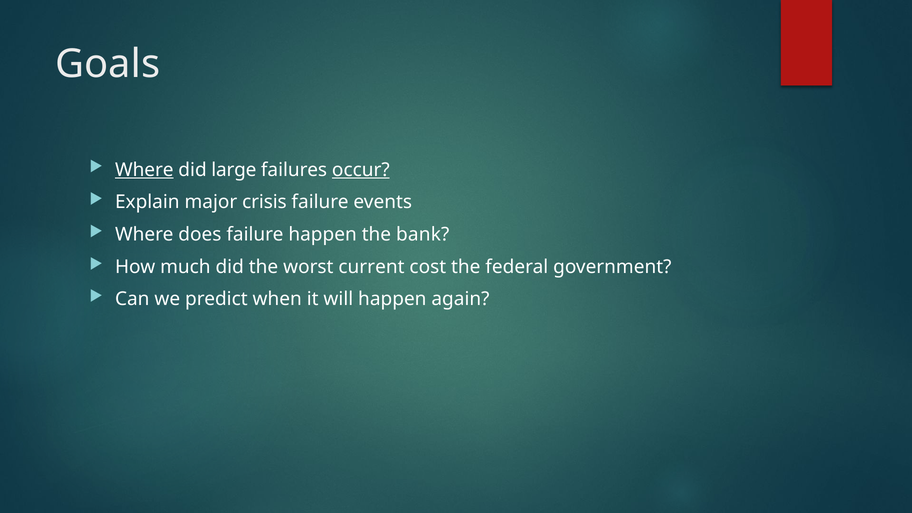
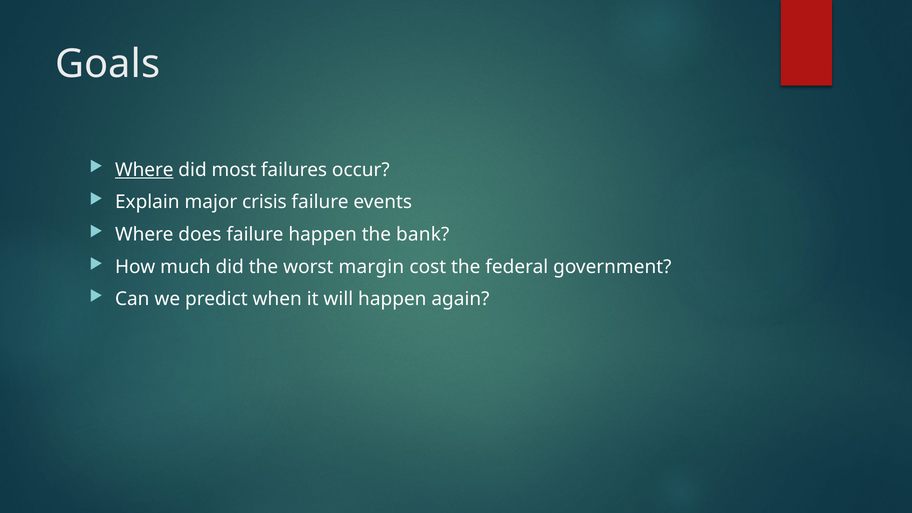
large: large -> most
occur underline: present -> none
current: current -> margin
